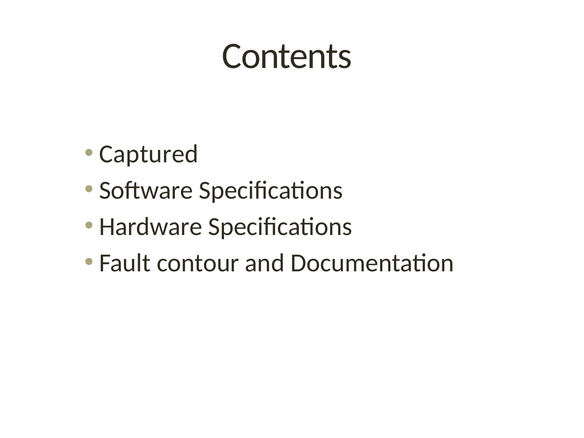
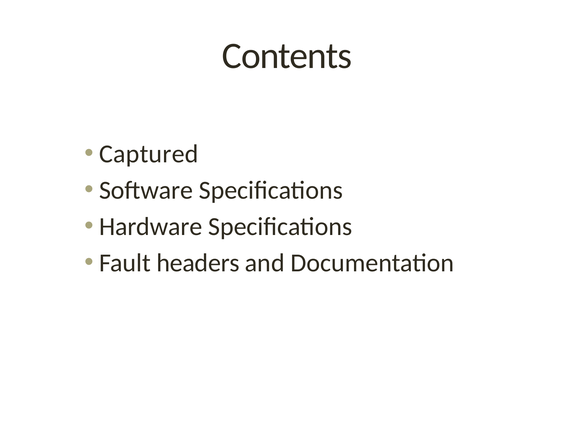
contour: contour -> headers
